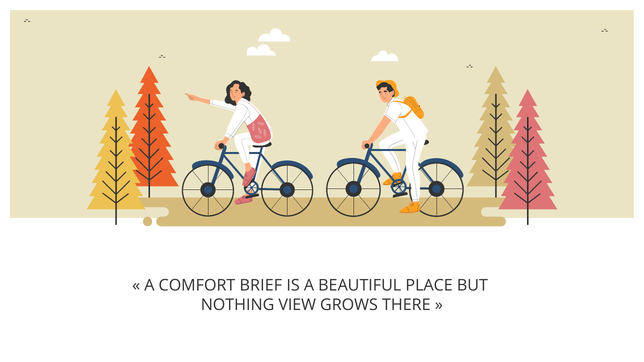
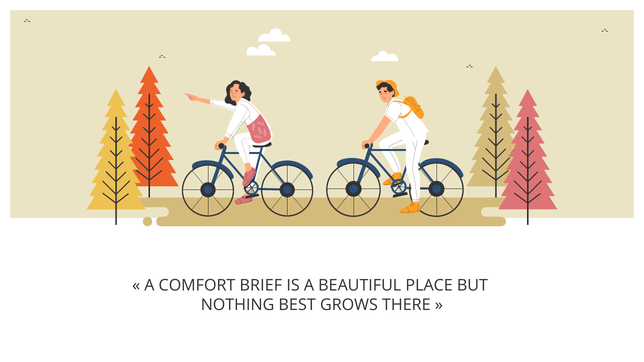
VIEW: VIEW -> BEST
